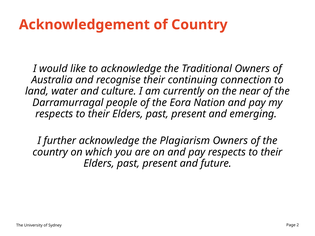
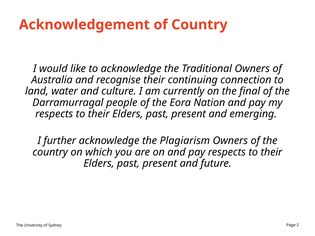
near: near -> final
